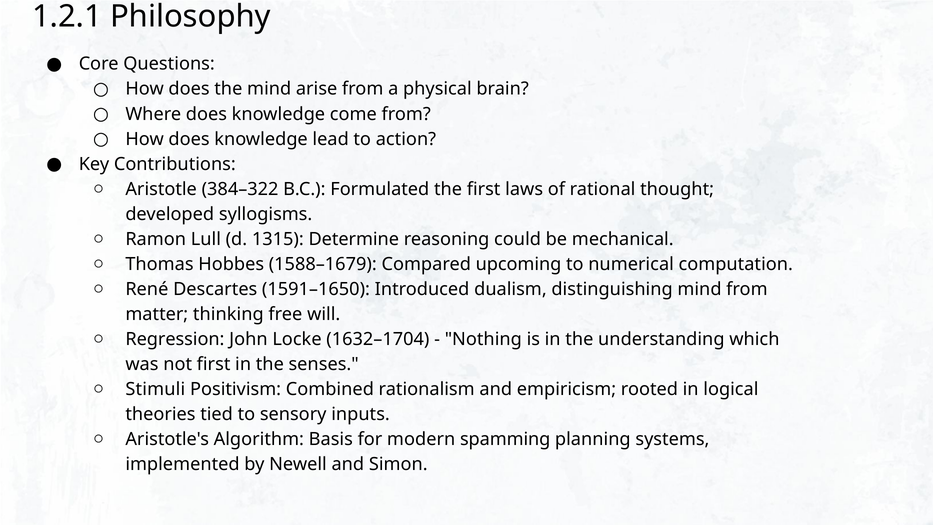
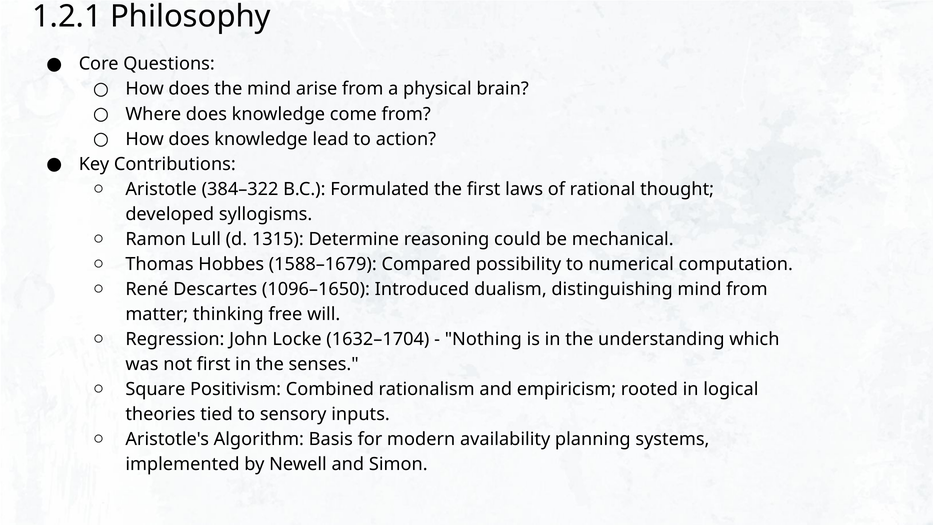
upcoming: upcoming -> possibility
1591–1650: 1591–1650 -> 1096–1650
Stimuli: Stimuli -> Square
spamming: spamming -> availability
